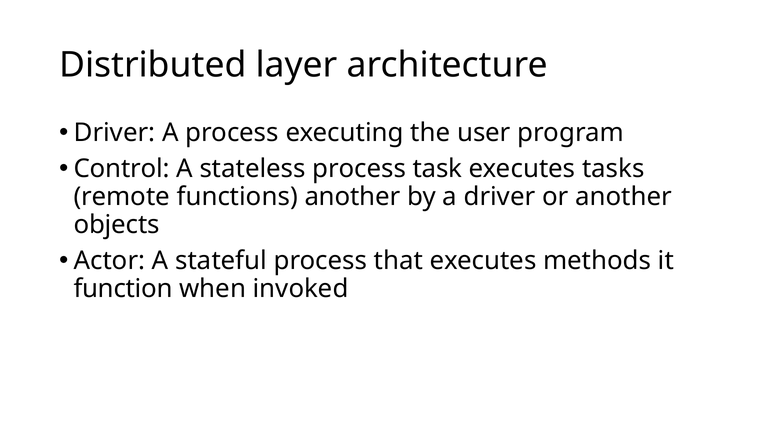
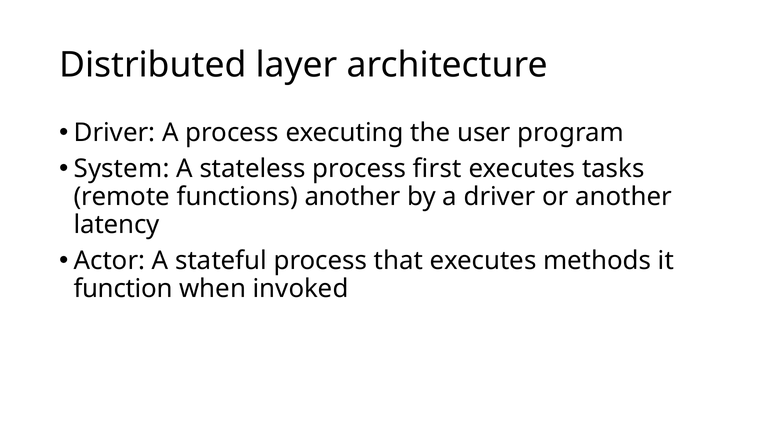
Control: Control -> System
task: task -> first
objects: objects -> latency
